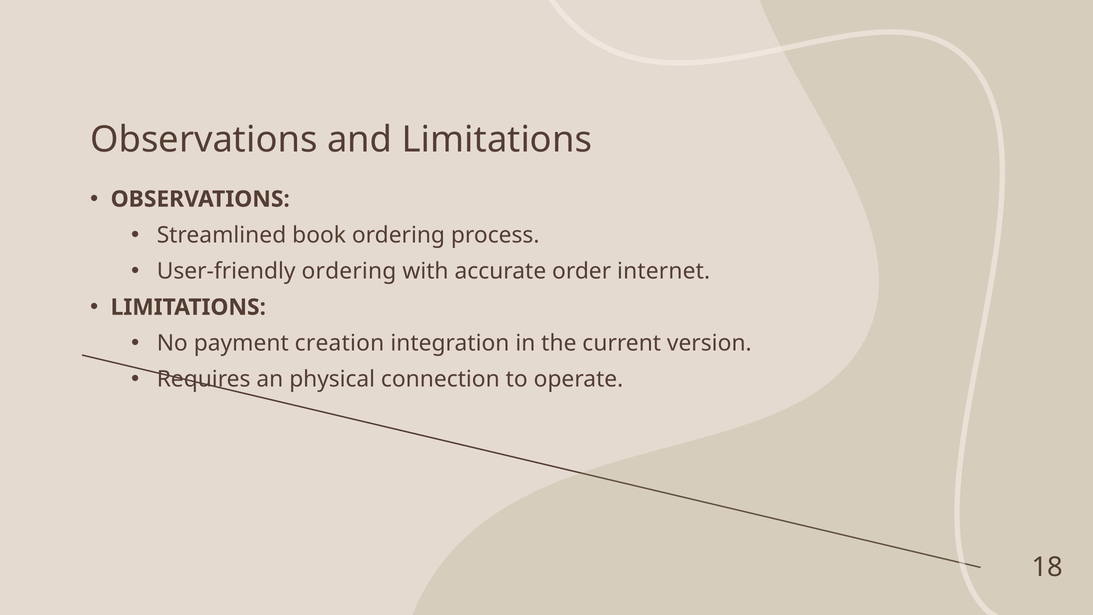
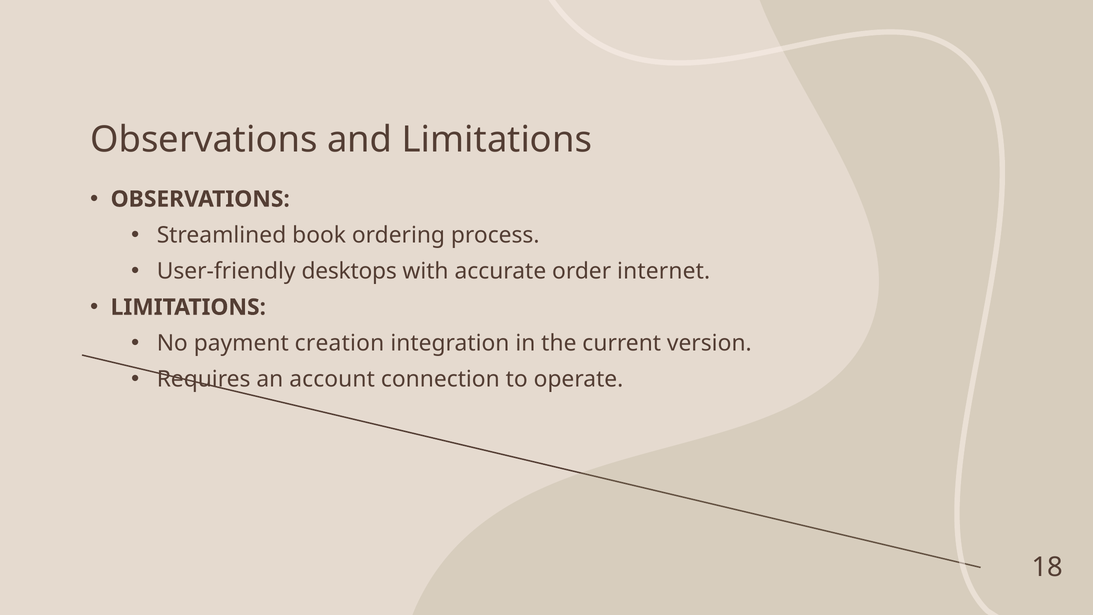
User-friendly ordering: ordering -> desktops
physical: physical -> account
